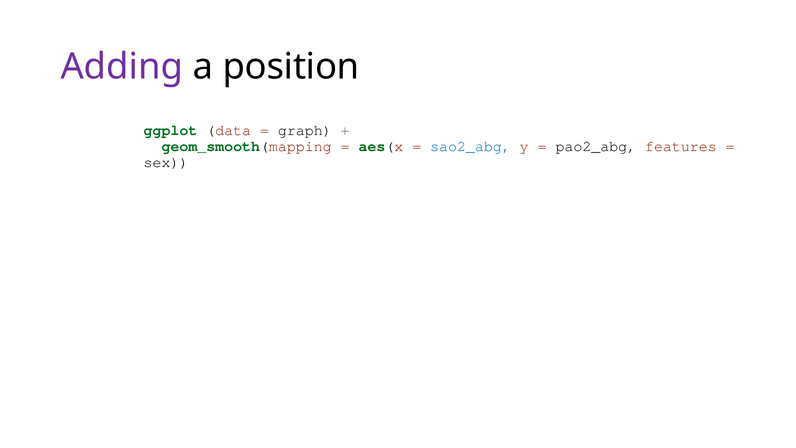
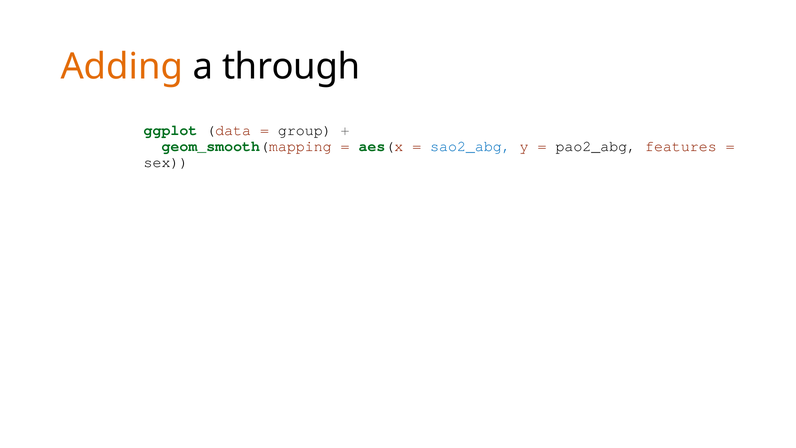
Adding colour: purple -> orange
position: position -> through
graph: graph -> group
